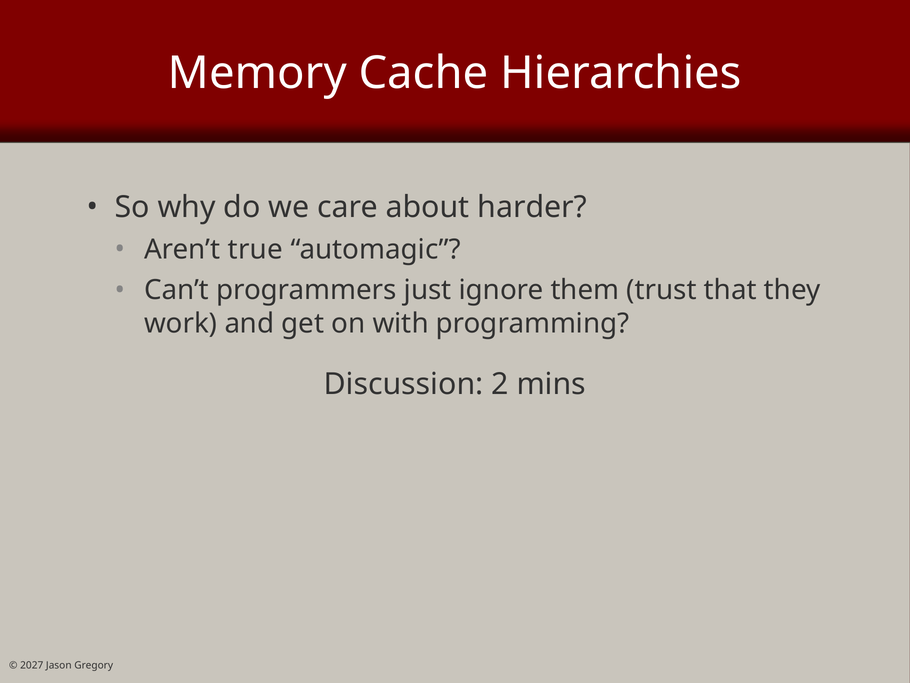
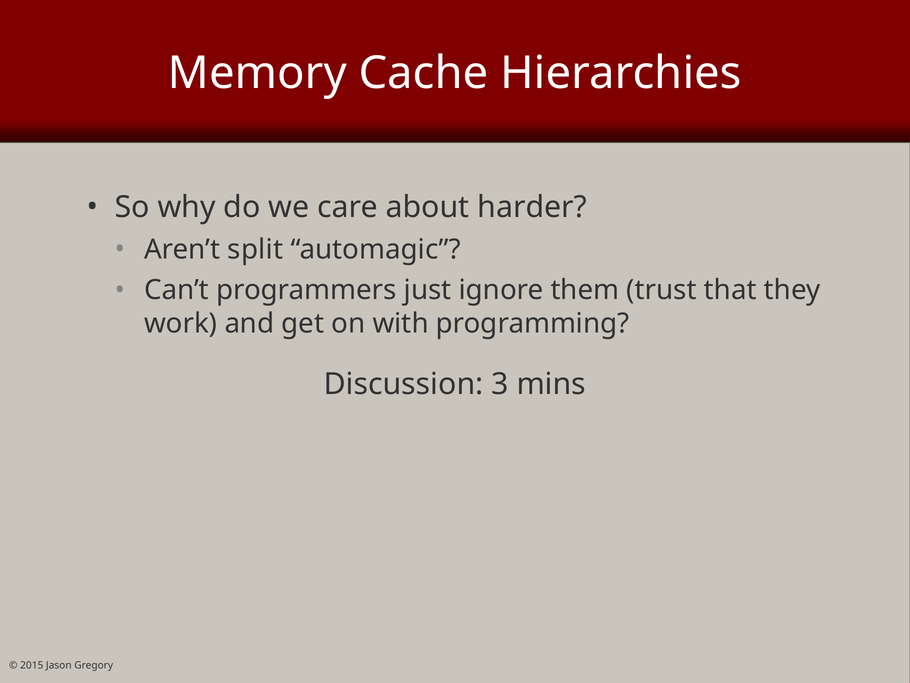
true: true -> split
2: 2 -> 3
2027: 2027 -> 2015
